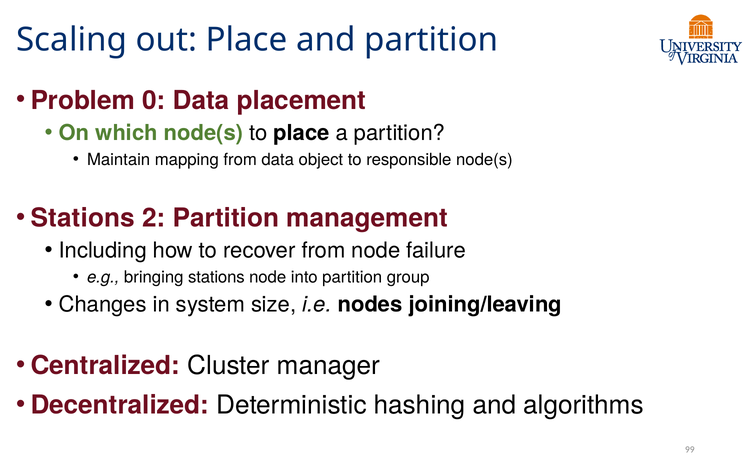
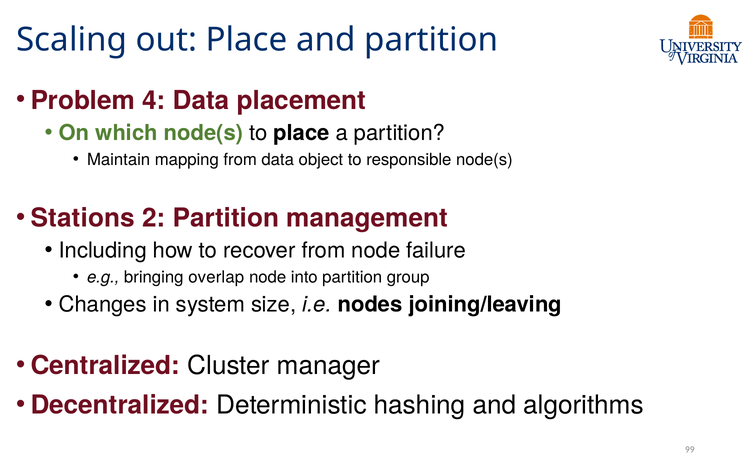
0: 0 -> 4
bringing stations: stations -> overlap
